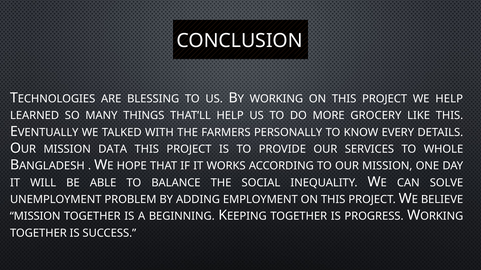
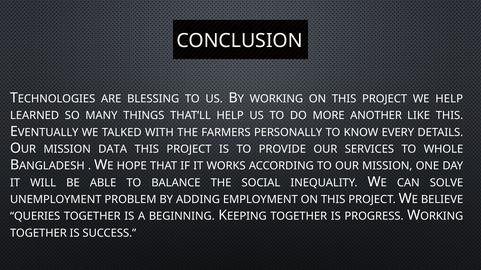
GROCERY: GROCERY -> ANOTHER
MISSION at (35, 217): MISSION -> QUERIES
